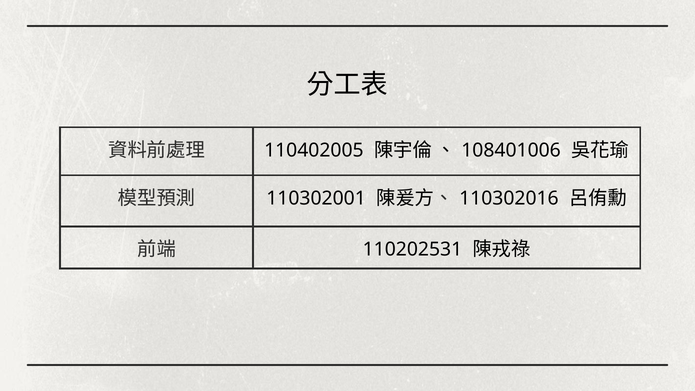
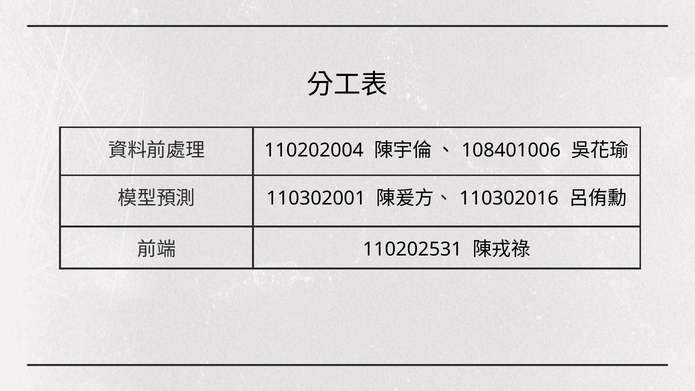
110402005: 110402005 -> 110202004
